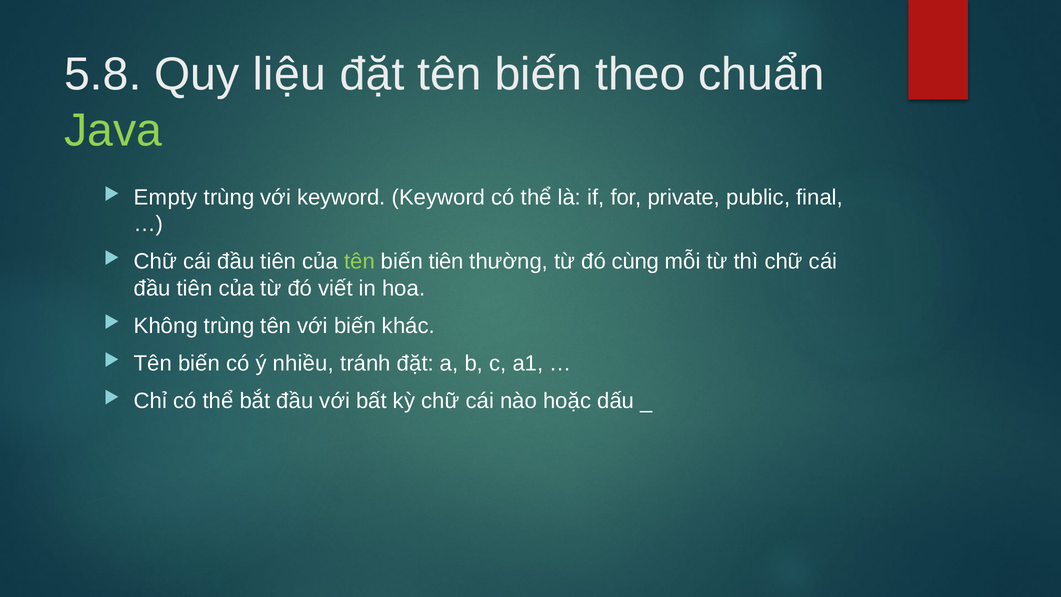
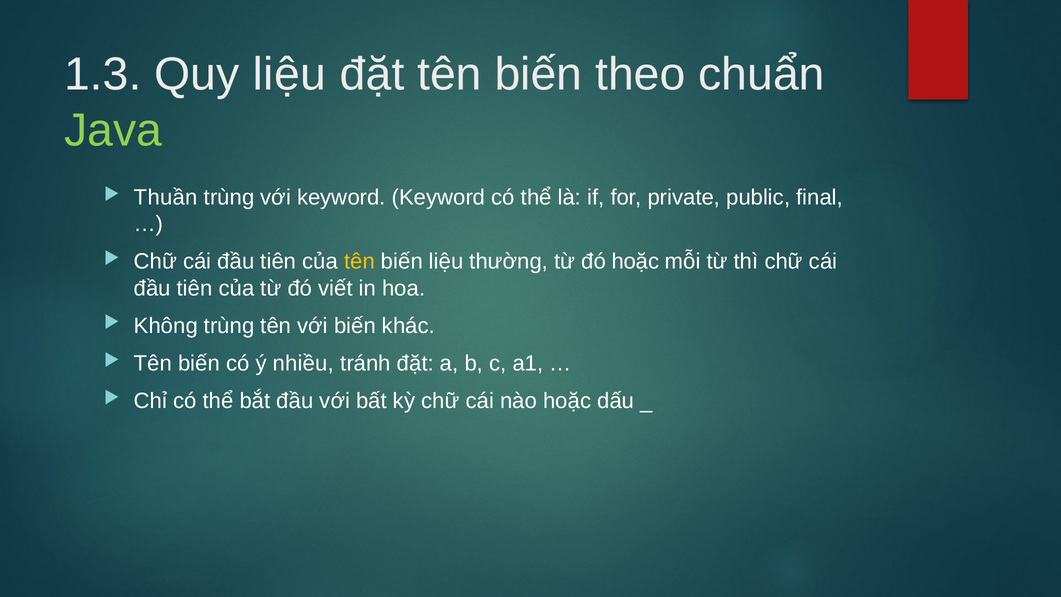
5.8: 5.8 -> 1.3
Empty: Empty -> Thuần
tên at (359, 262) colour: light green -> yellow
biến tiên: tiên -> liệu
đó cùng: cùng -> hoặc
